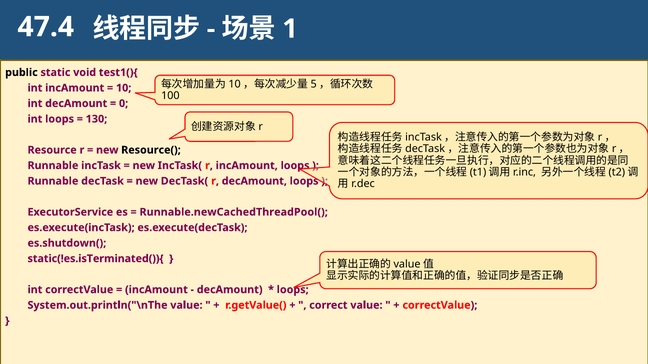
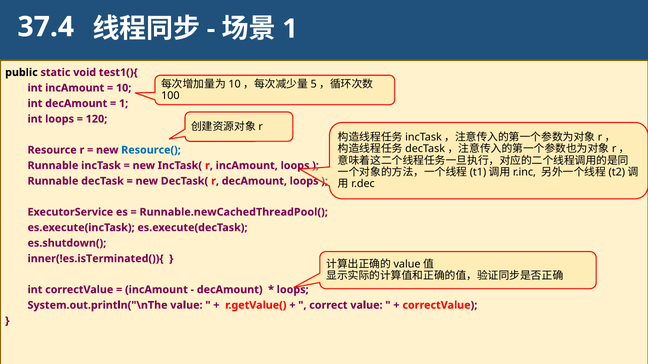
47.4: 47.4 -> 37.4
0 at (124, 104): 0 -> 1
130: 130 -> 120
Resource( colour: black -> blue
static(!es.isTerminated()){: static(!es.isTerminated()){ -> inner(!es.isTerminated()){
